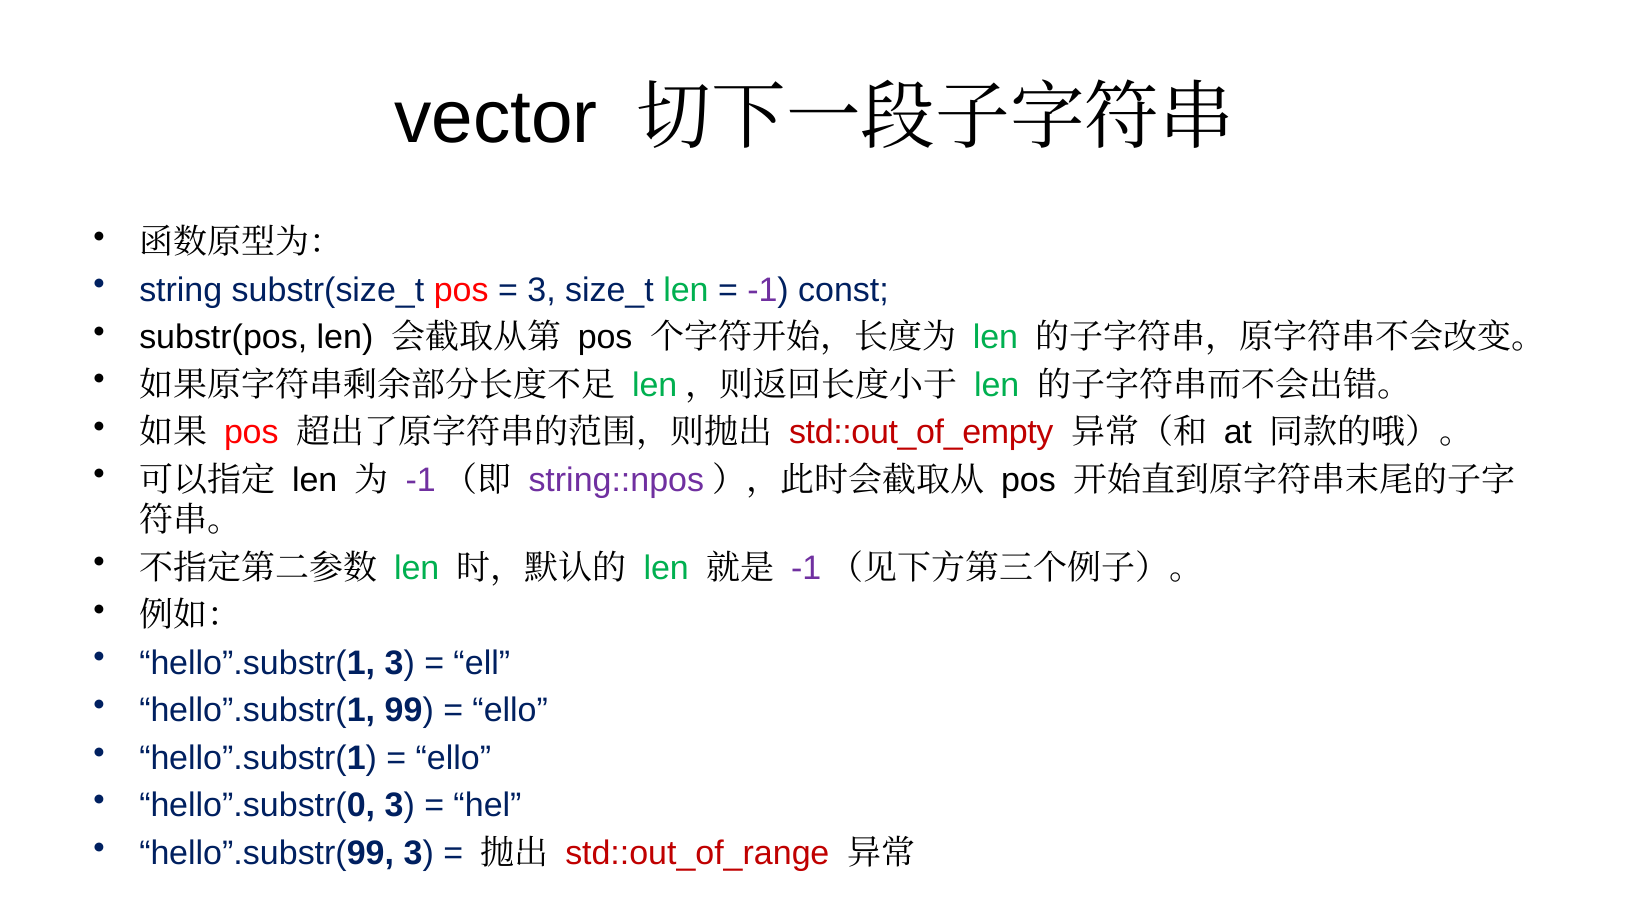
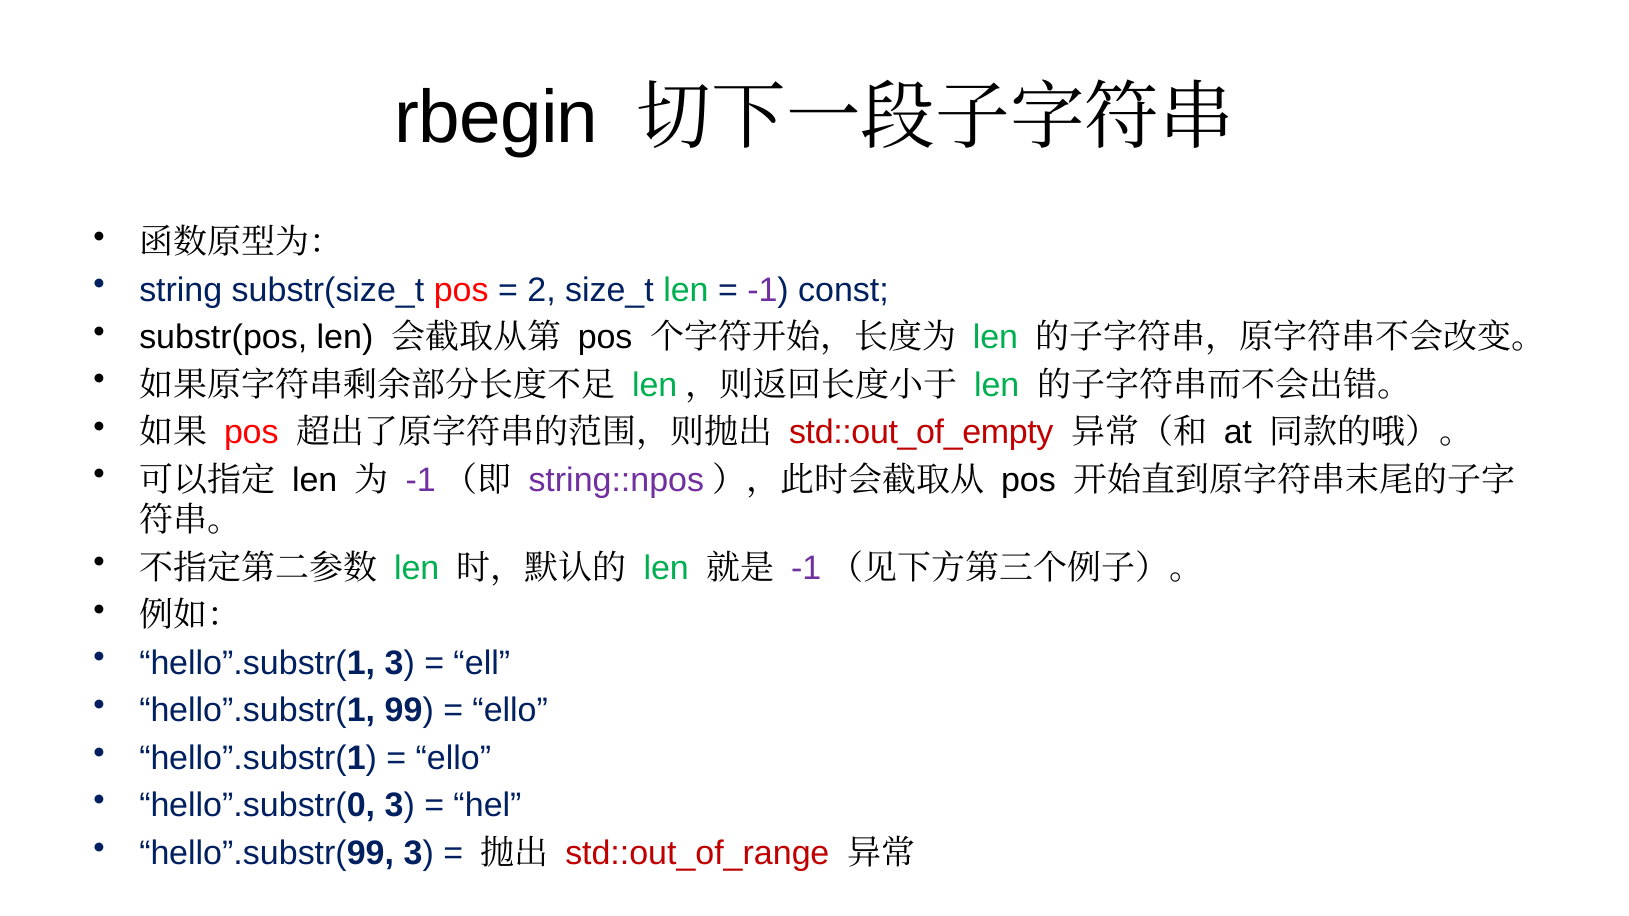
vector: vector -> rbegin
3 at (542, 290): 3 -> 2
